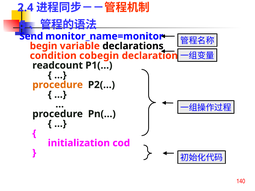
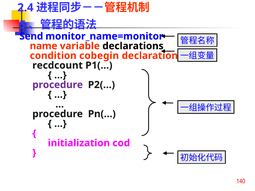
begin: begin -> name
readcount: readcount -> recdcount
procedure at (58, 85) colour: orange -> purple
